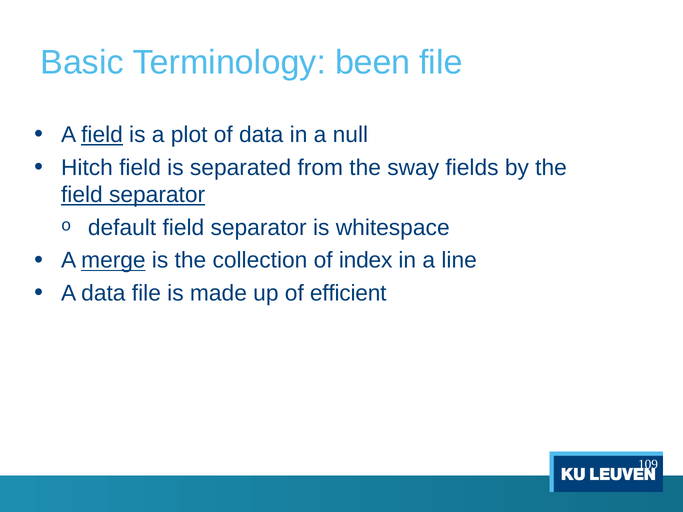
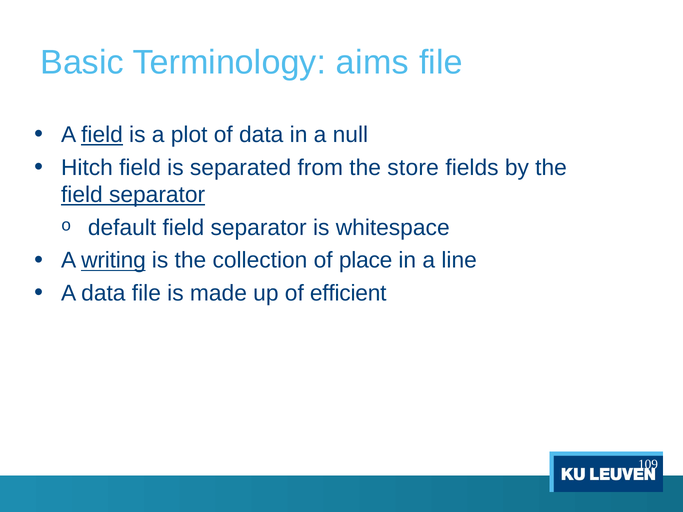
been: been -> aims
sway: sway -> store
merge: merge -> writing
index: index -> place
